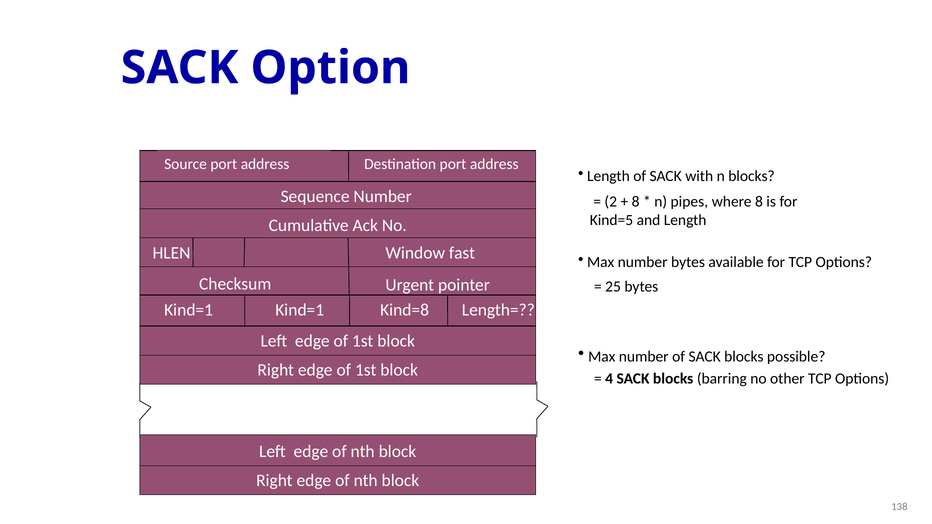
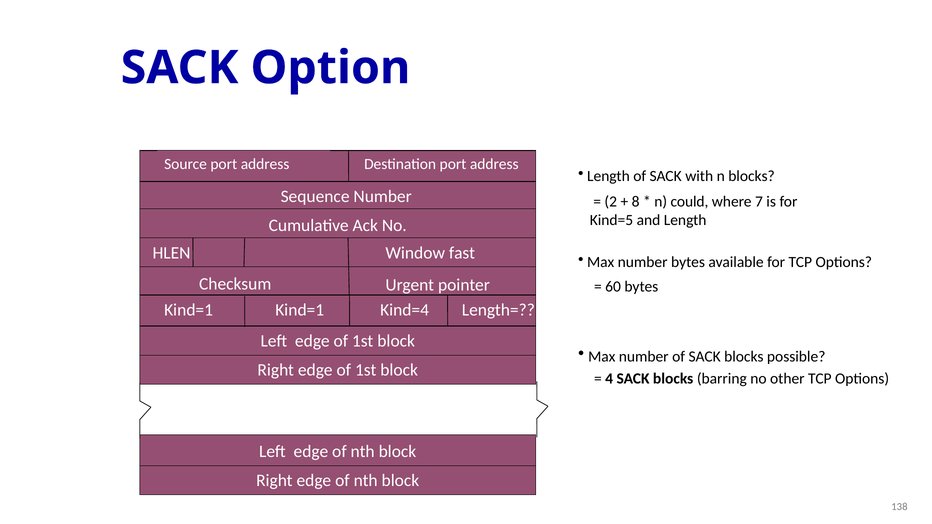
pipes: pipes -> could
where 8: 8 -> 7
25: 25 -> 60
Kind=8: Kind=8 -> Kind=4
